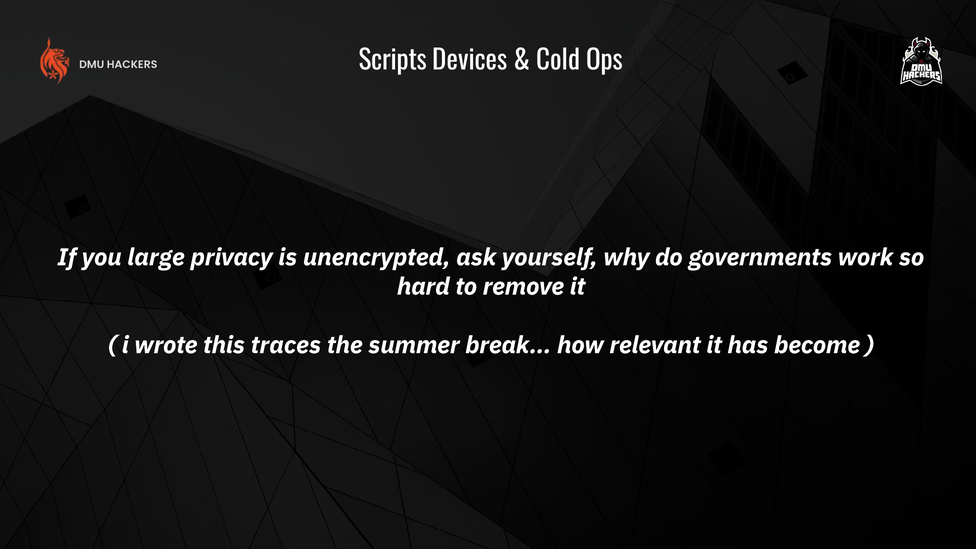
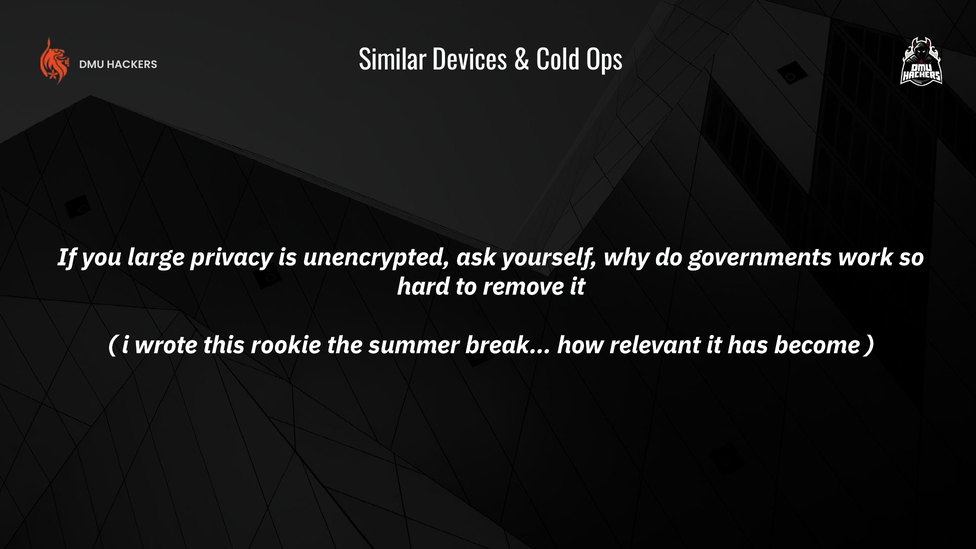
Scripts: Scripts -> Similar
traces: traces -> rookie
